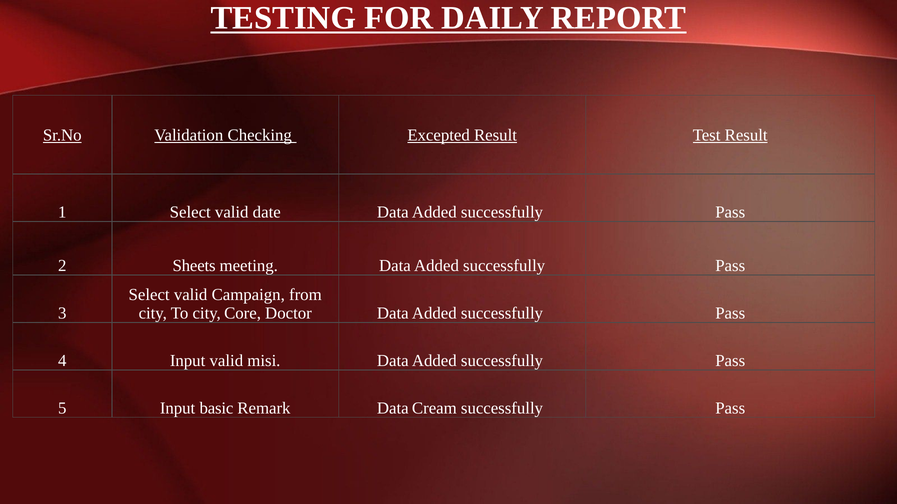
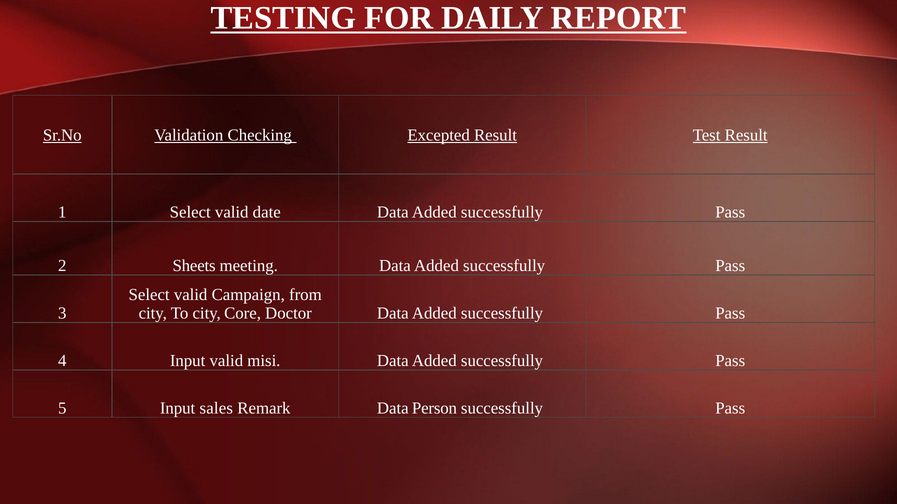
basic: basic -> sales
Cream: Cream -> Person
